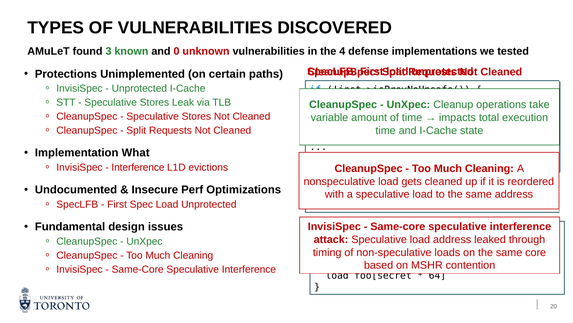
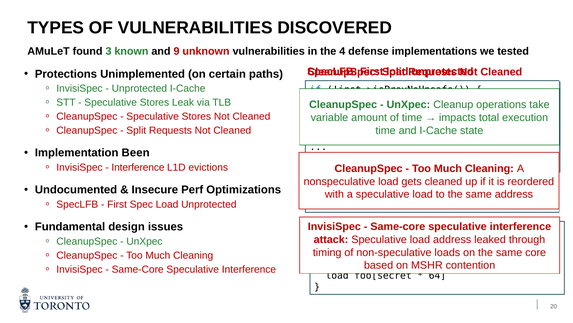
0: 0 -> 9
What: What -> Been
